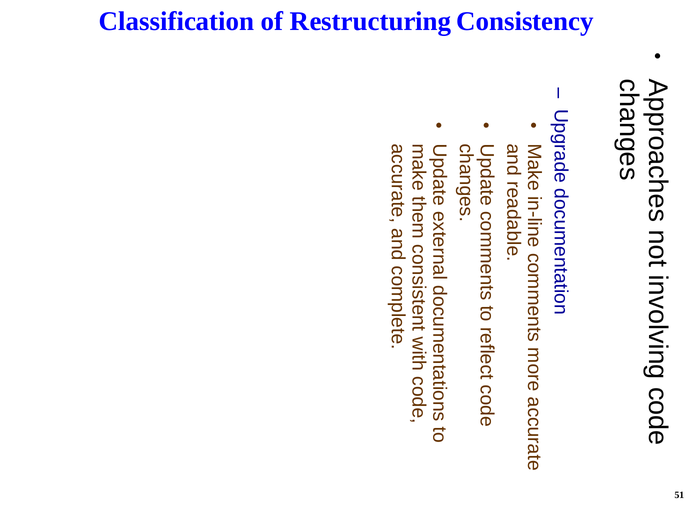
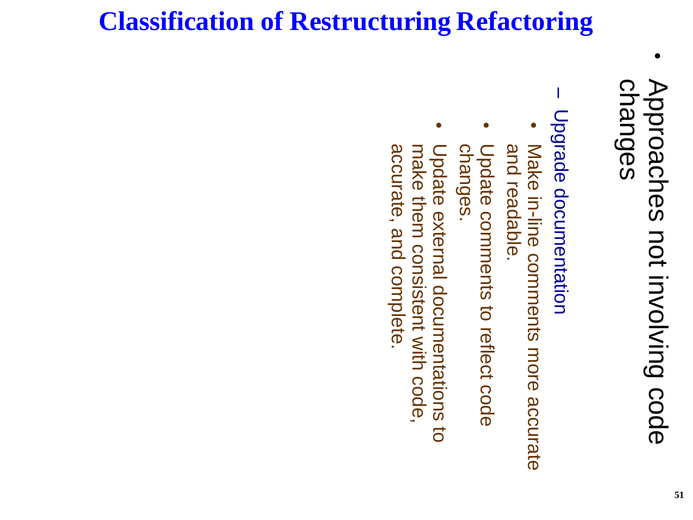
Consistency: Consistency -> Refactoring
